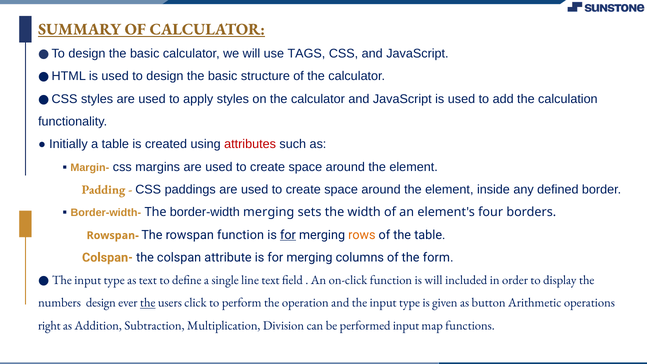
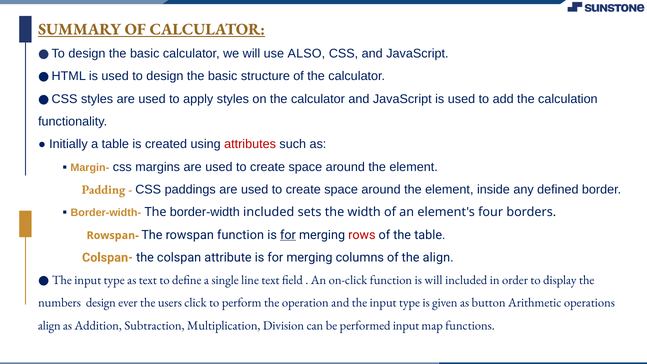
TAGS: TAGS -> ALSO
border-width merging: merging -> included
rows colour: orange -> red
the form: form -> align
the at (148, 303) underline: present -> none
right at (49, 325): right -> align
